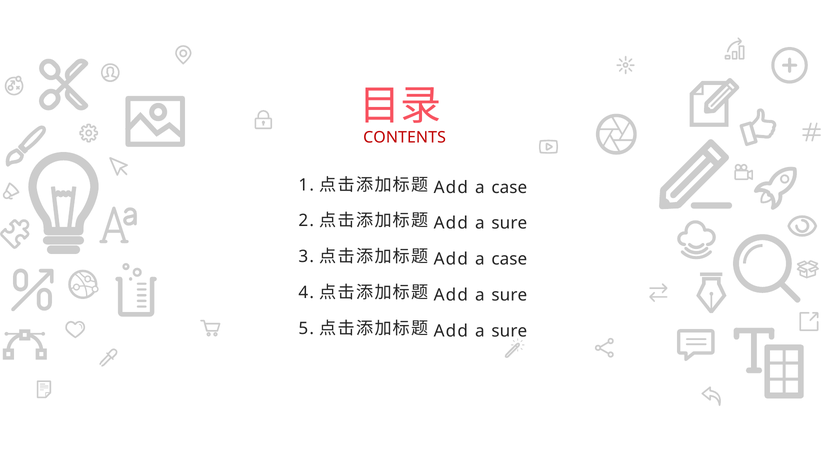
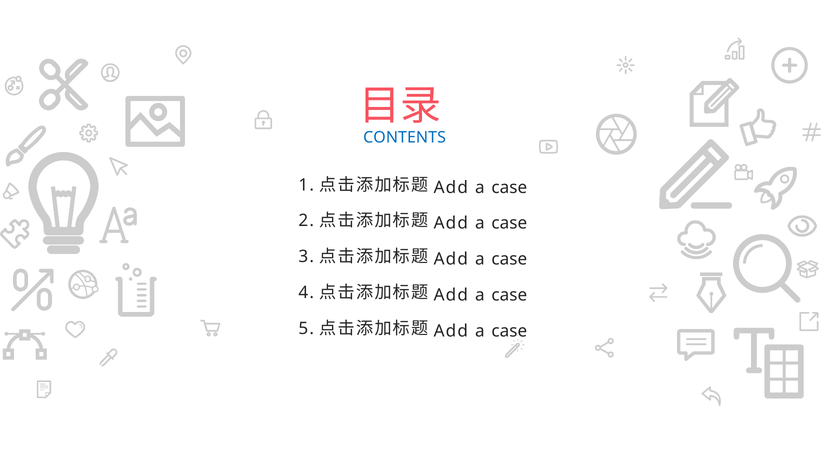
CONTENTS colour: red -> blue
sure at (509, 223): sure -> case
sure at (509, 295): sure -> case
sure at (509, 331): sure -> case
